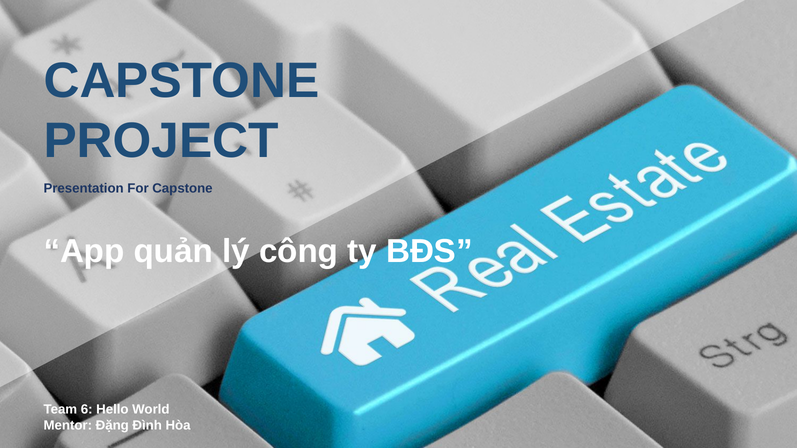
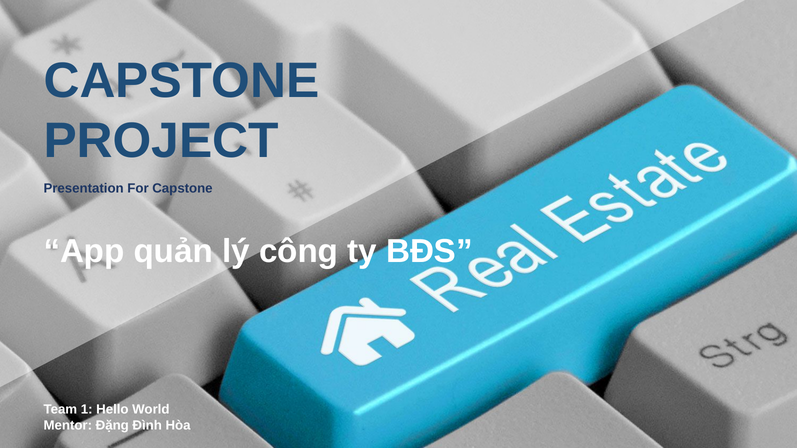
6: 6 -> 1
